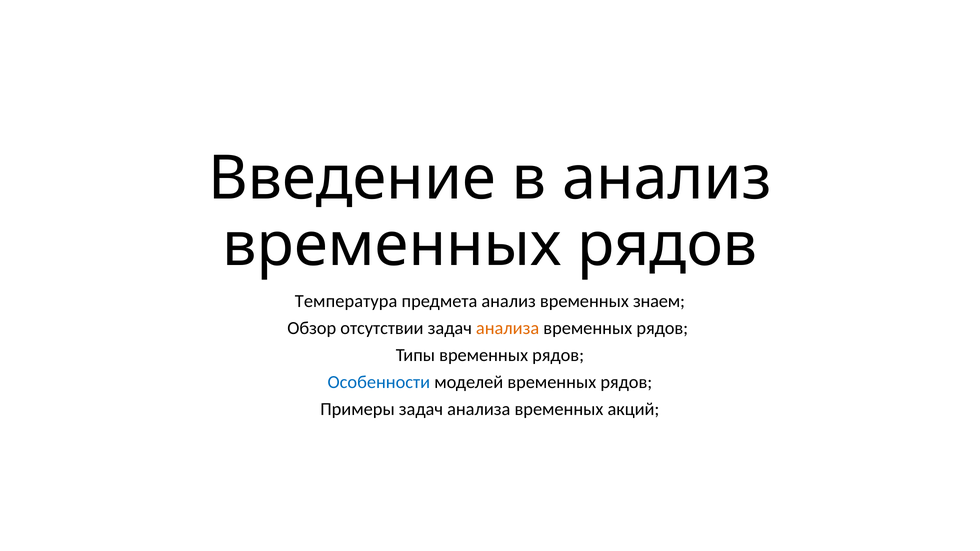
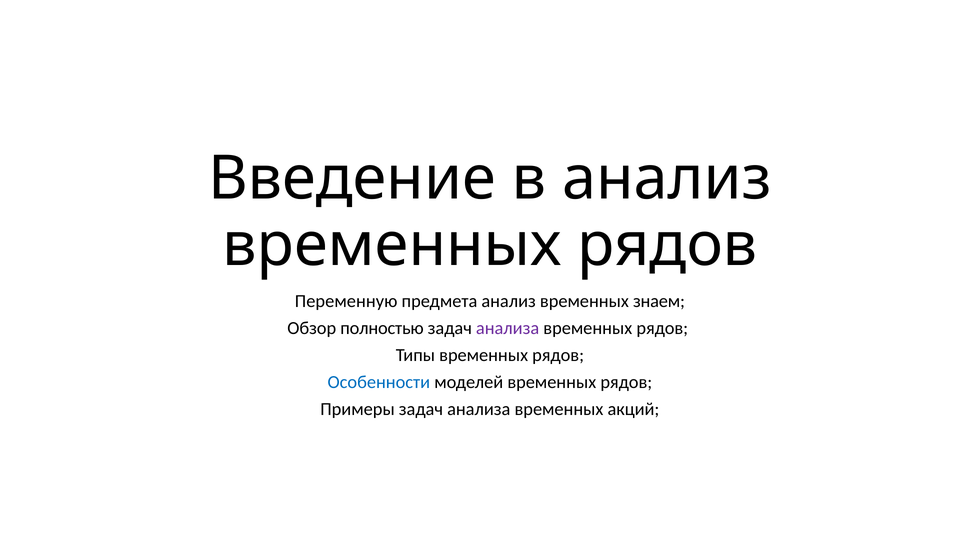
Температура: Температура -> Переменную
отсутствии: отсутствии -> полностью
анализа at (508, 328) colour: orange -> purple
